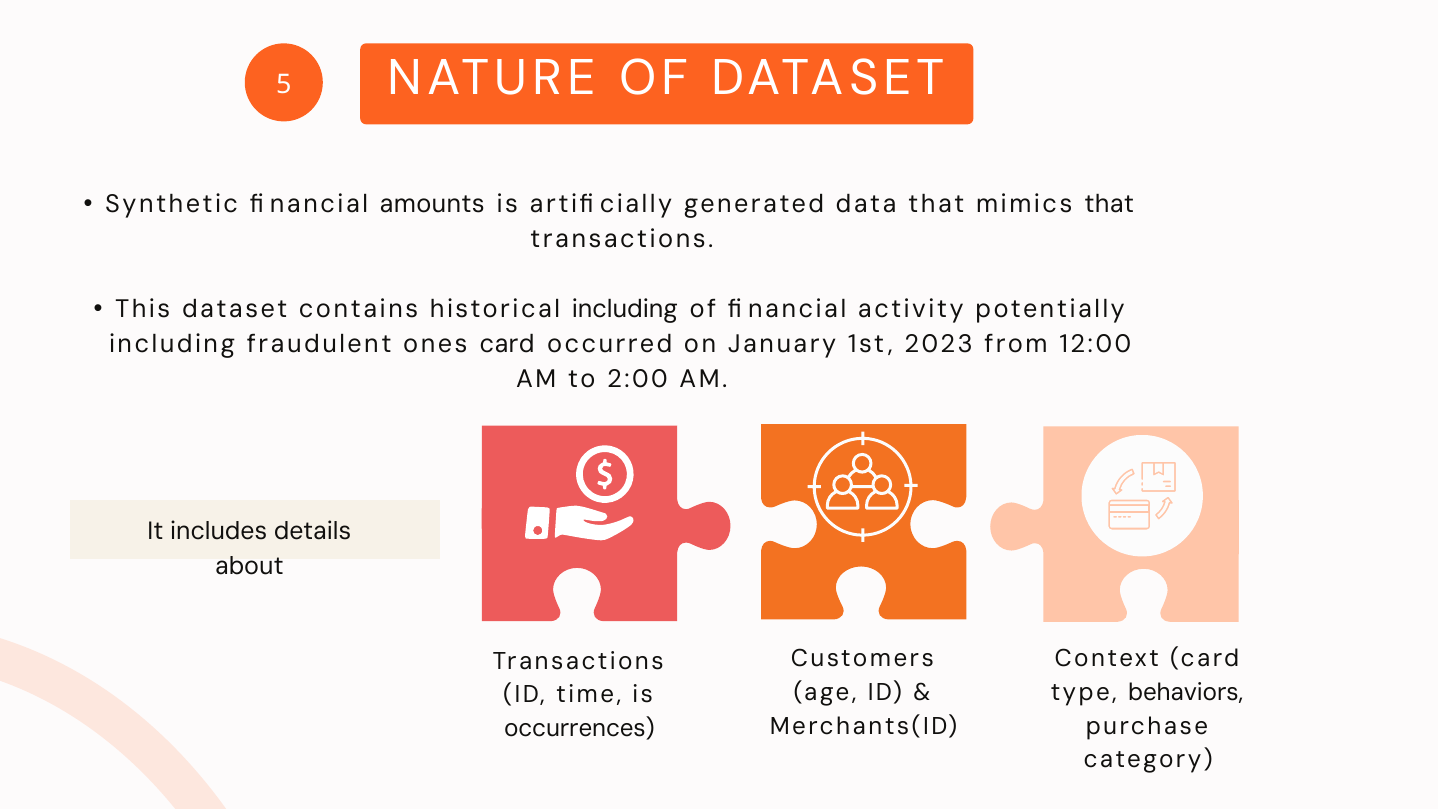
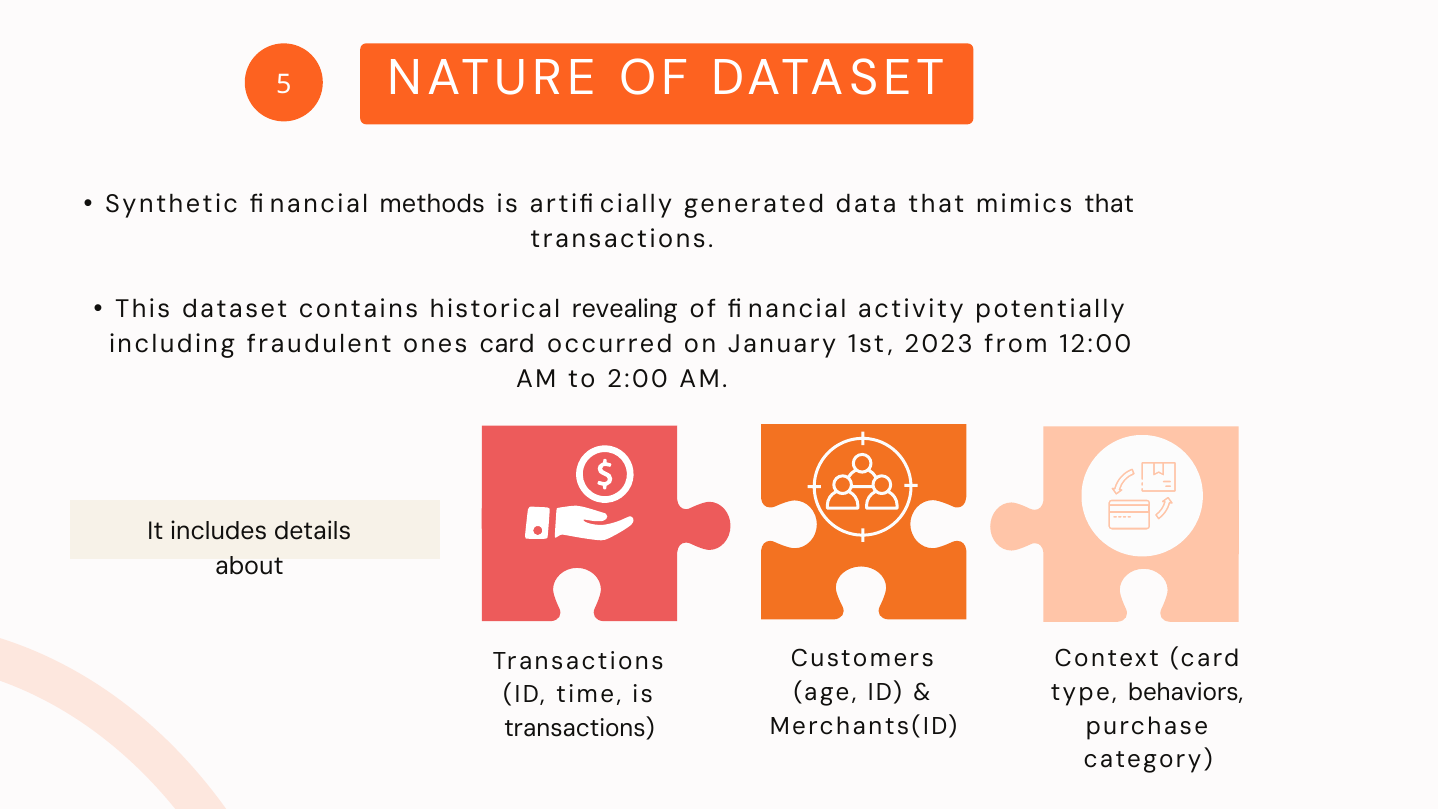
amounts: amounts -> methods
historical including: including -> revealing
occurrences at (579, 728): occurrences -> transactions
